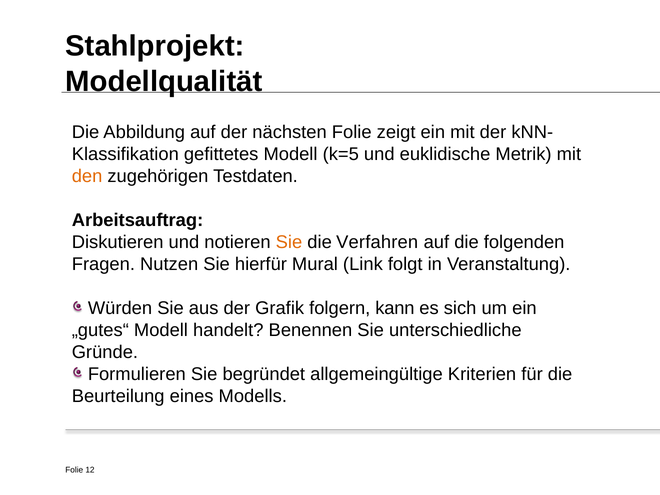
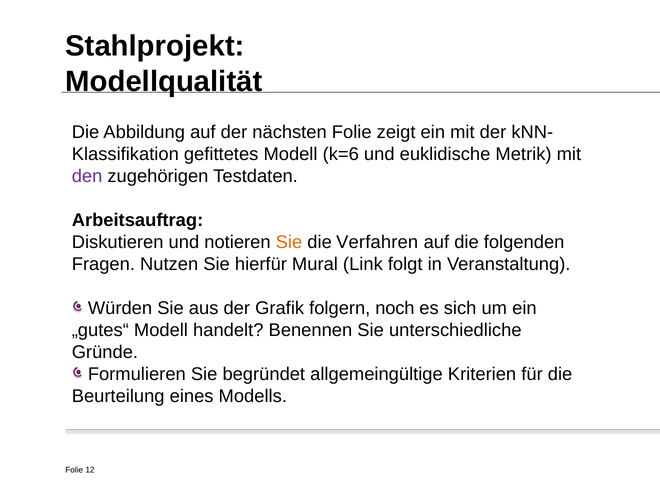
k=5: k=5 -> k=6
den colour: orange -> purple
kann: kann -> noch
